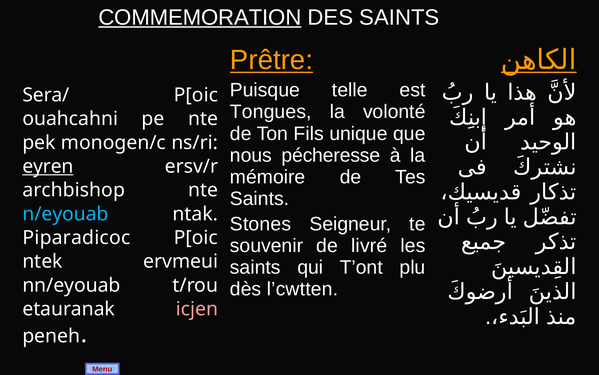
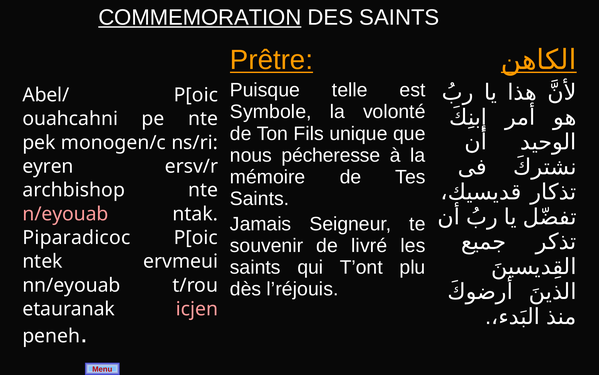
Sera/: Sera/ -> Abel/
Tongues: Tongues -> Symbole
eyren underline: present -> none
n/eyouab colour: light blue -> pink
Stones: Stones -> Jamais
l’cwtten: l’cwtten -> l’réjouis
